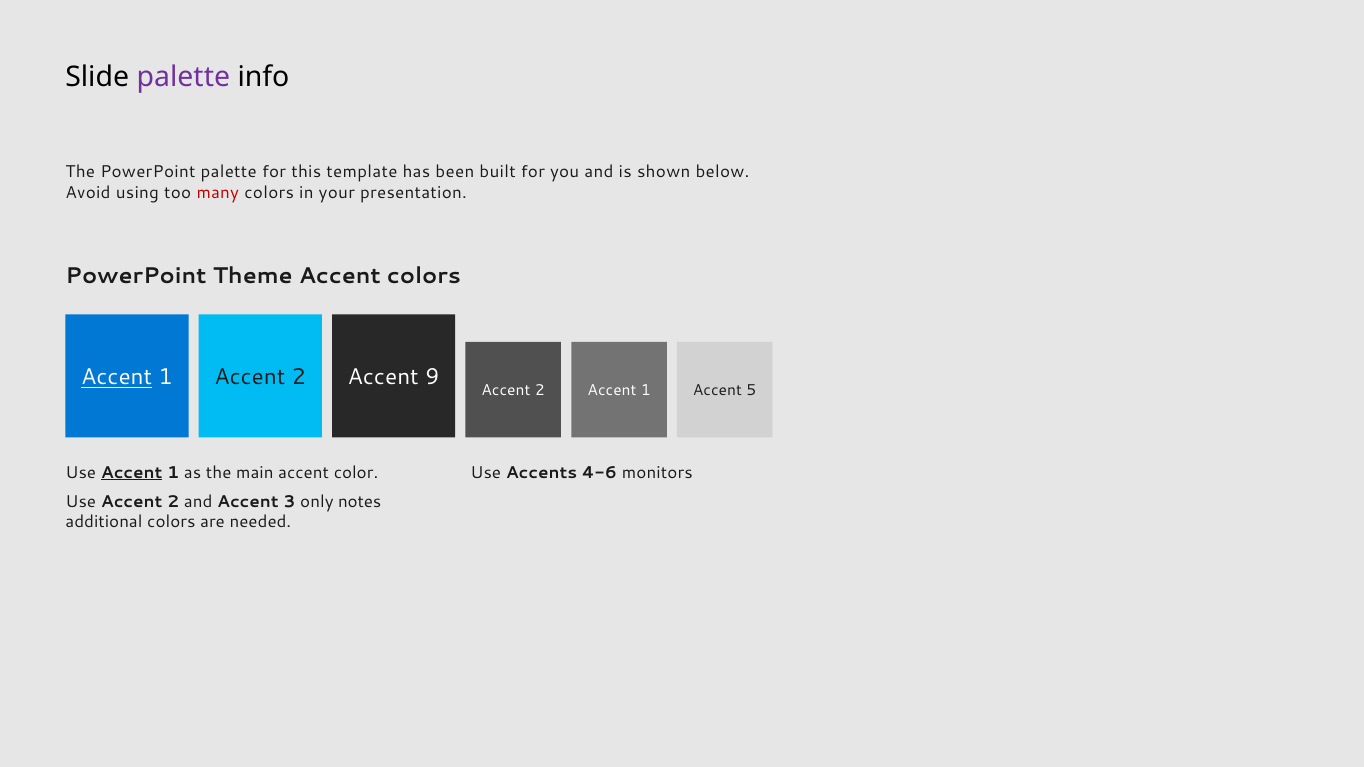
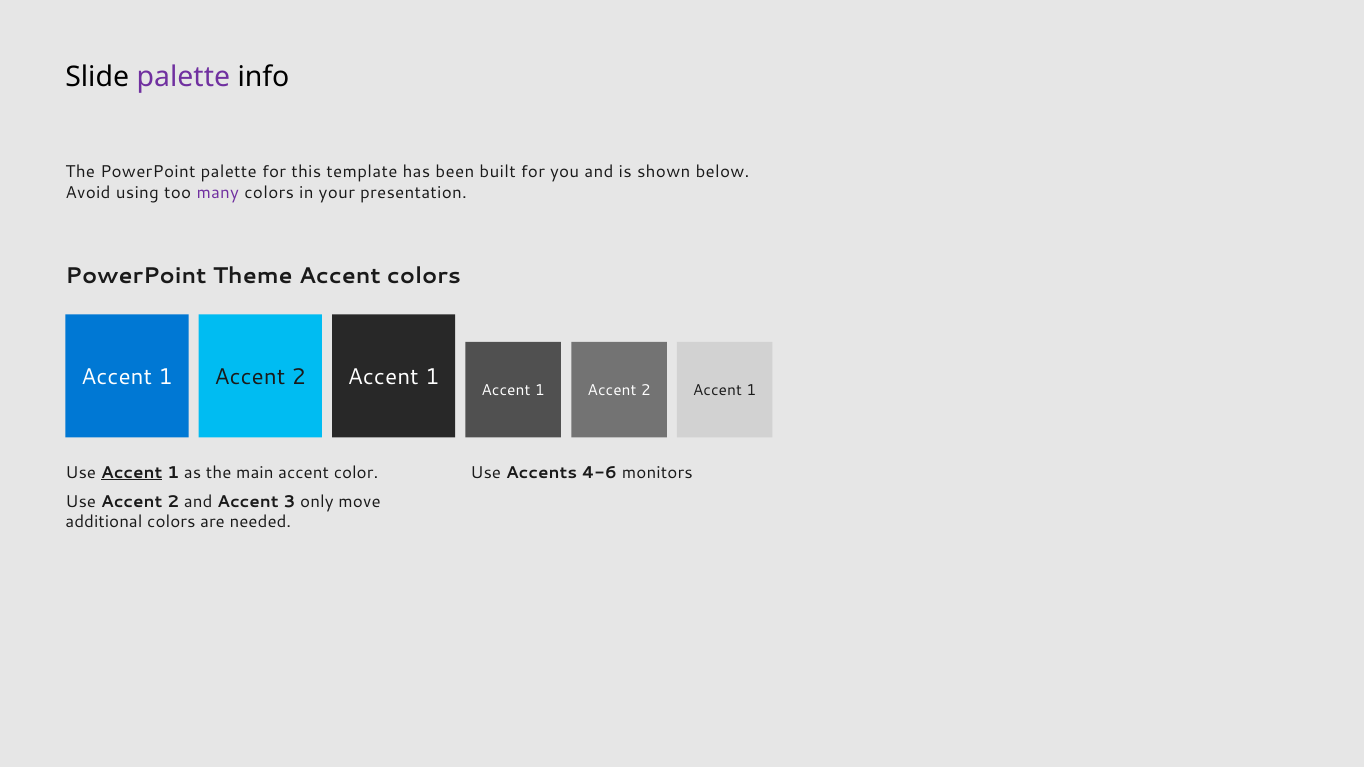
many colour: red -> purple
Accent at (117, 378) underline: present -> none
9 at (432, 378): 9 -> 1
2 at (540, 391): 2 -> 1
1 at (646, 391): 1 -> 2
5 at (751, 391): 5 -> 1
notes: notes -> move
